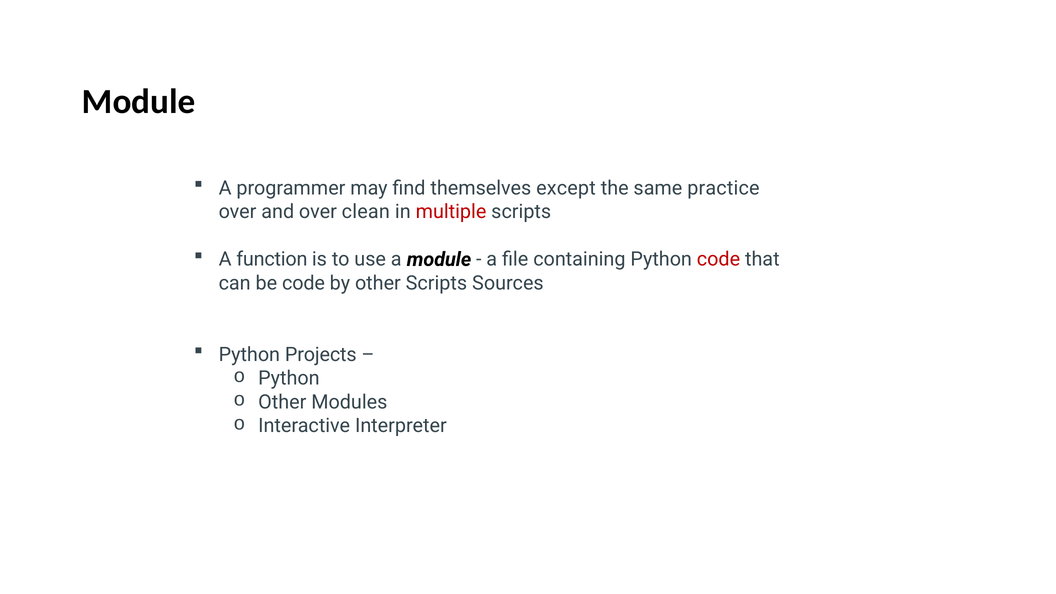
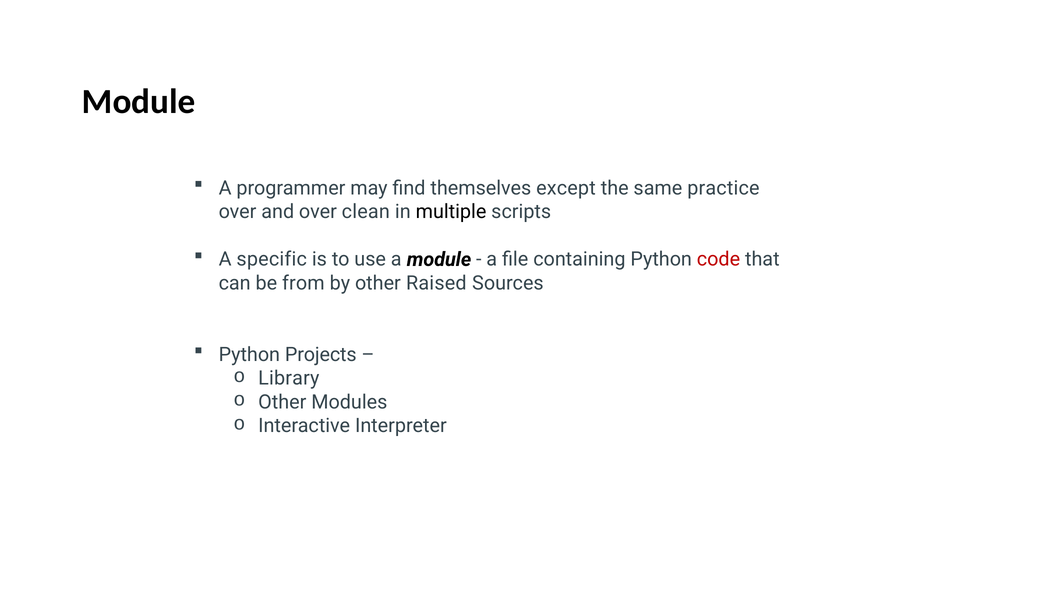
multiple colour: red -> black
function: function -> specific
be code: code -> from
other Scripts: Scripts -> Raised
Python at (289, 378): Python -> Library
